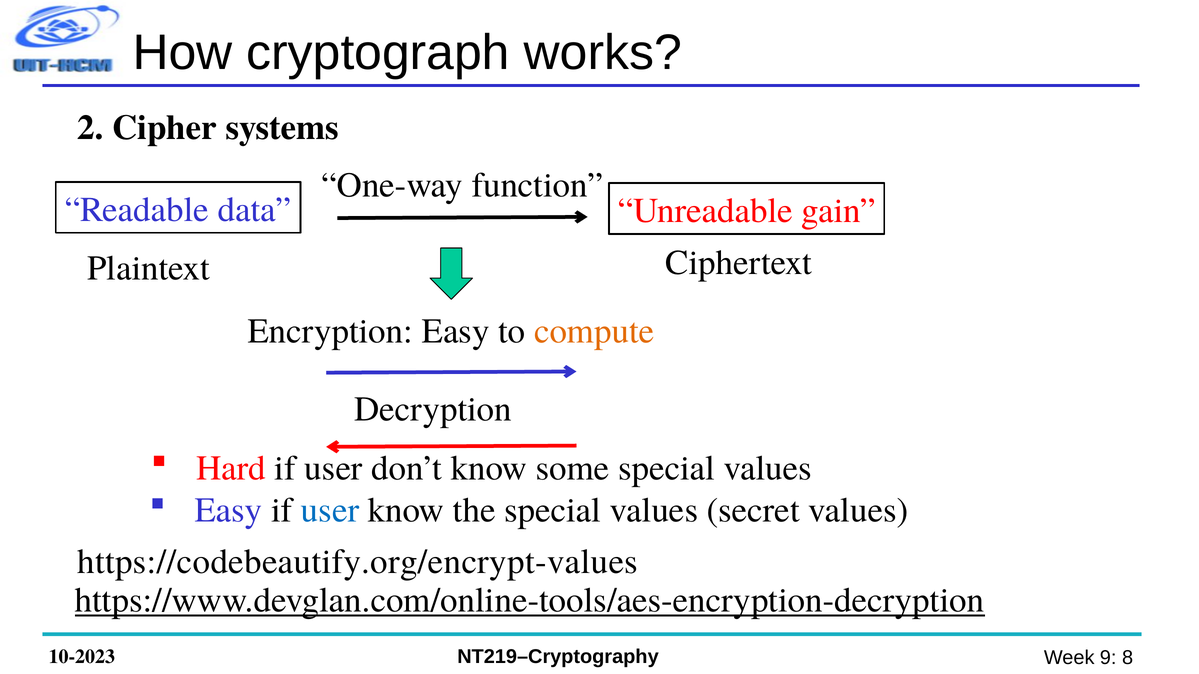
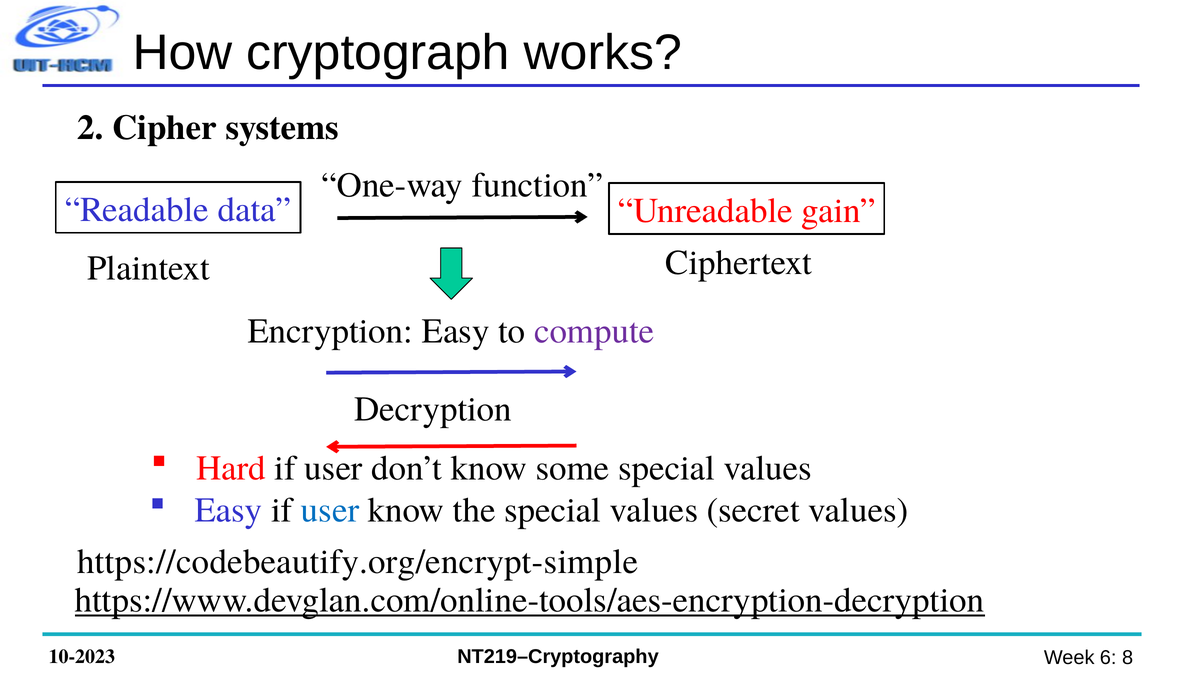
compute colour: orange -> purple
https://codebeautify.org/encrypt-values: https://codebeautify.org/encrypt-values -> https://codebeautify.org/encrypt-simple
9: 9 -> 6
